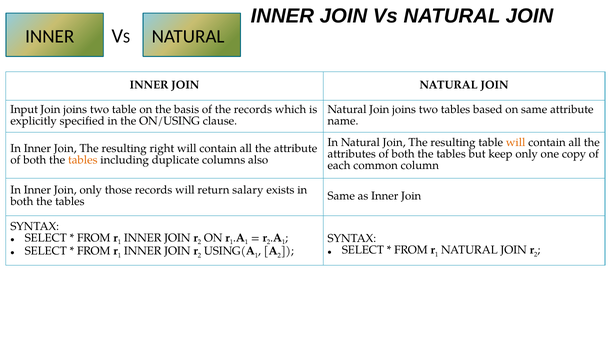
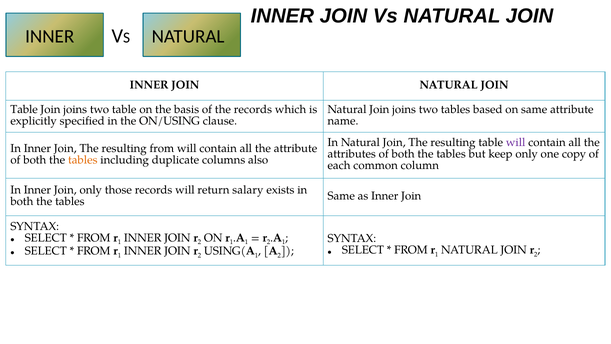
Input at (24, 109): Input -> Table
will at (516, 142) colour: orange -> purple
resulting right: right -> from
